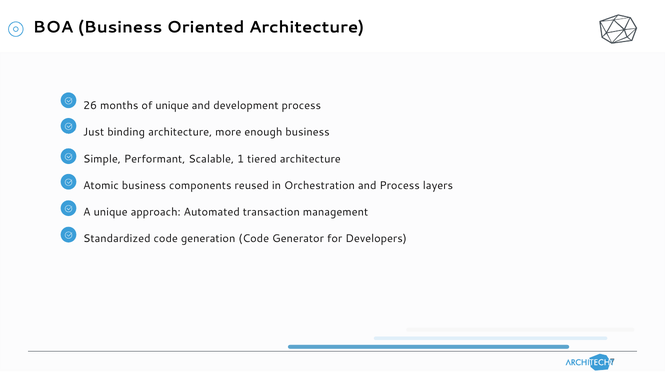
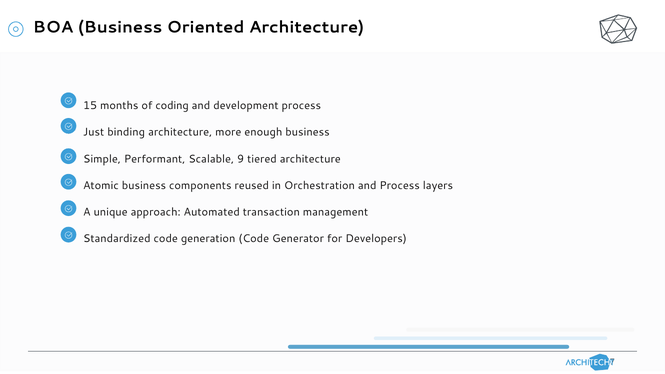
26: 26 -> 15
of unique: unique -> coding
1: 1 -> 9
